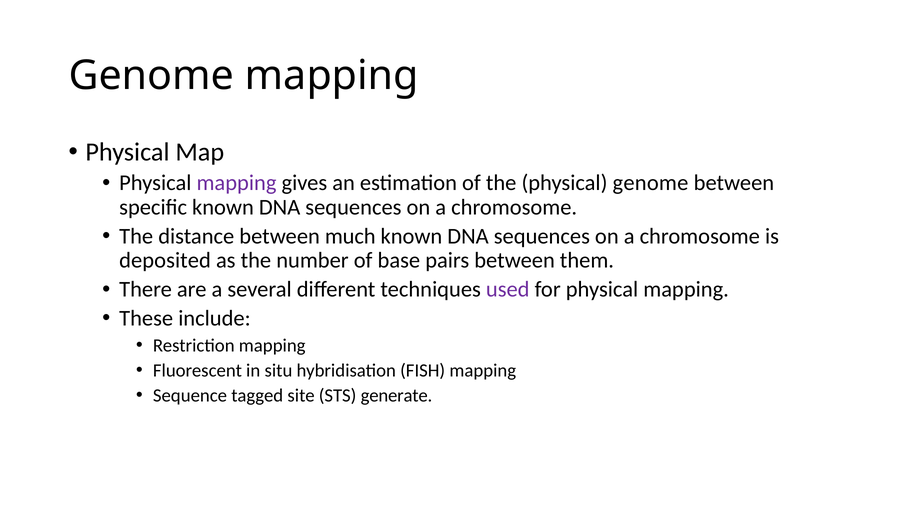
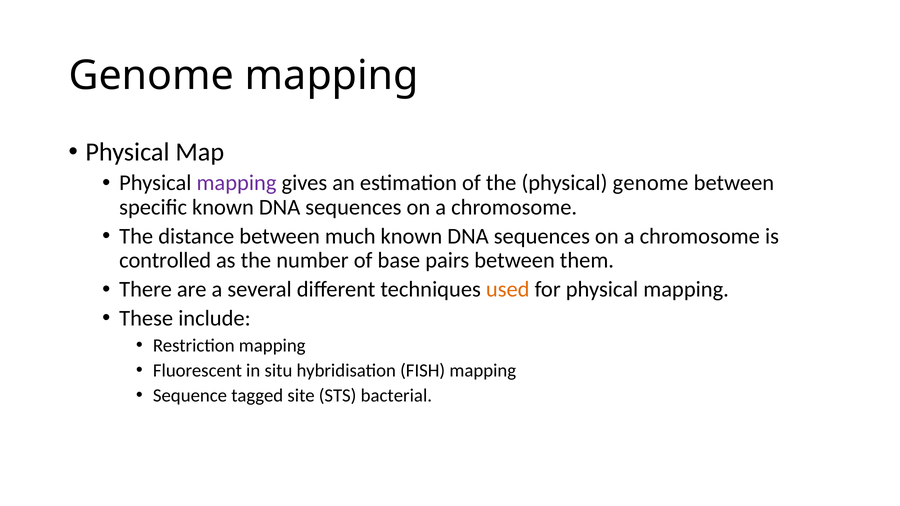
deposited: deposited -> controlled
used colour: purple -> orange
generate: generate -> bacterial
